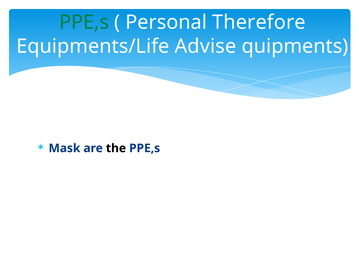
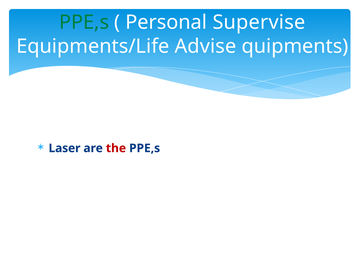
Therefore: Therefore -> Supervise
Mask: Mask -> Laser
the colour: black -> red
